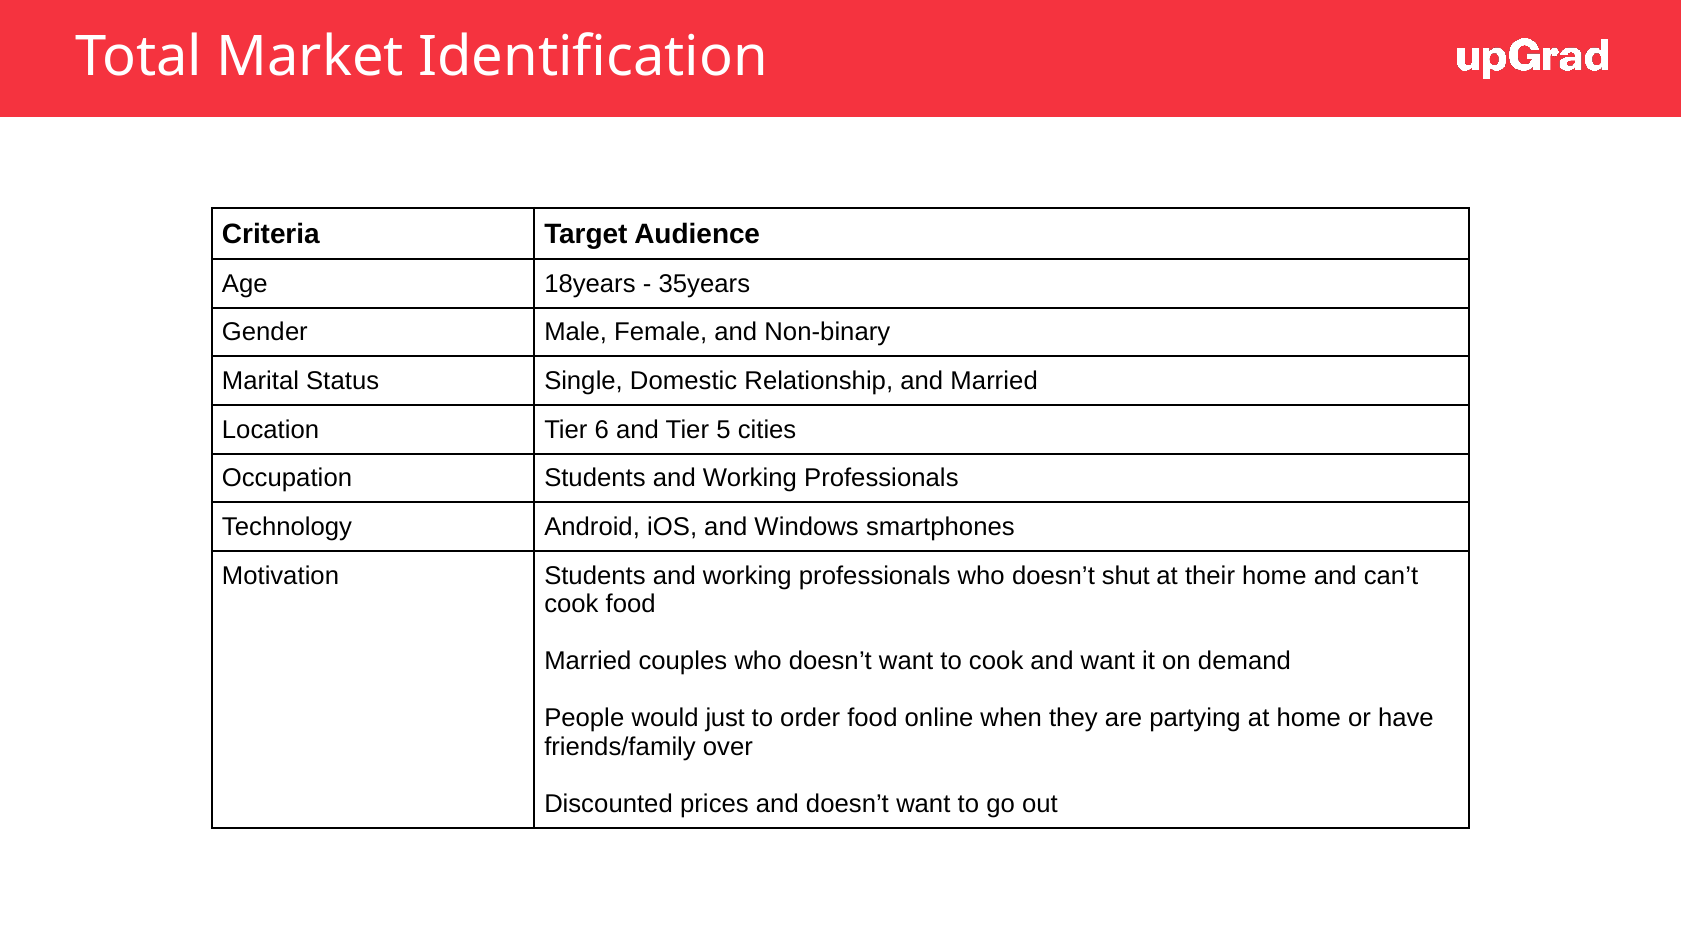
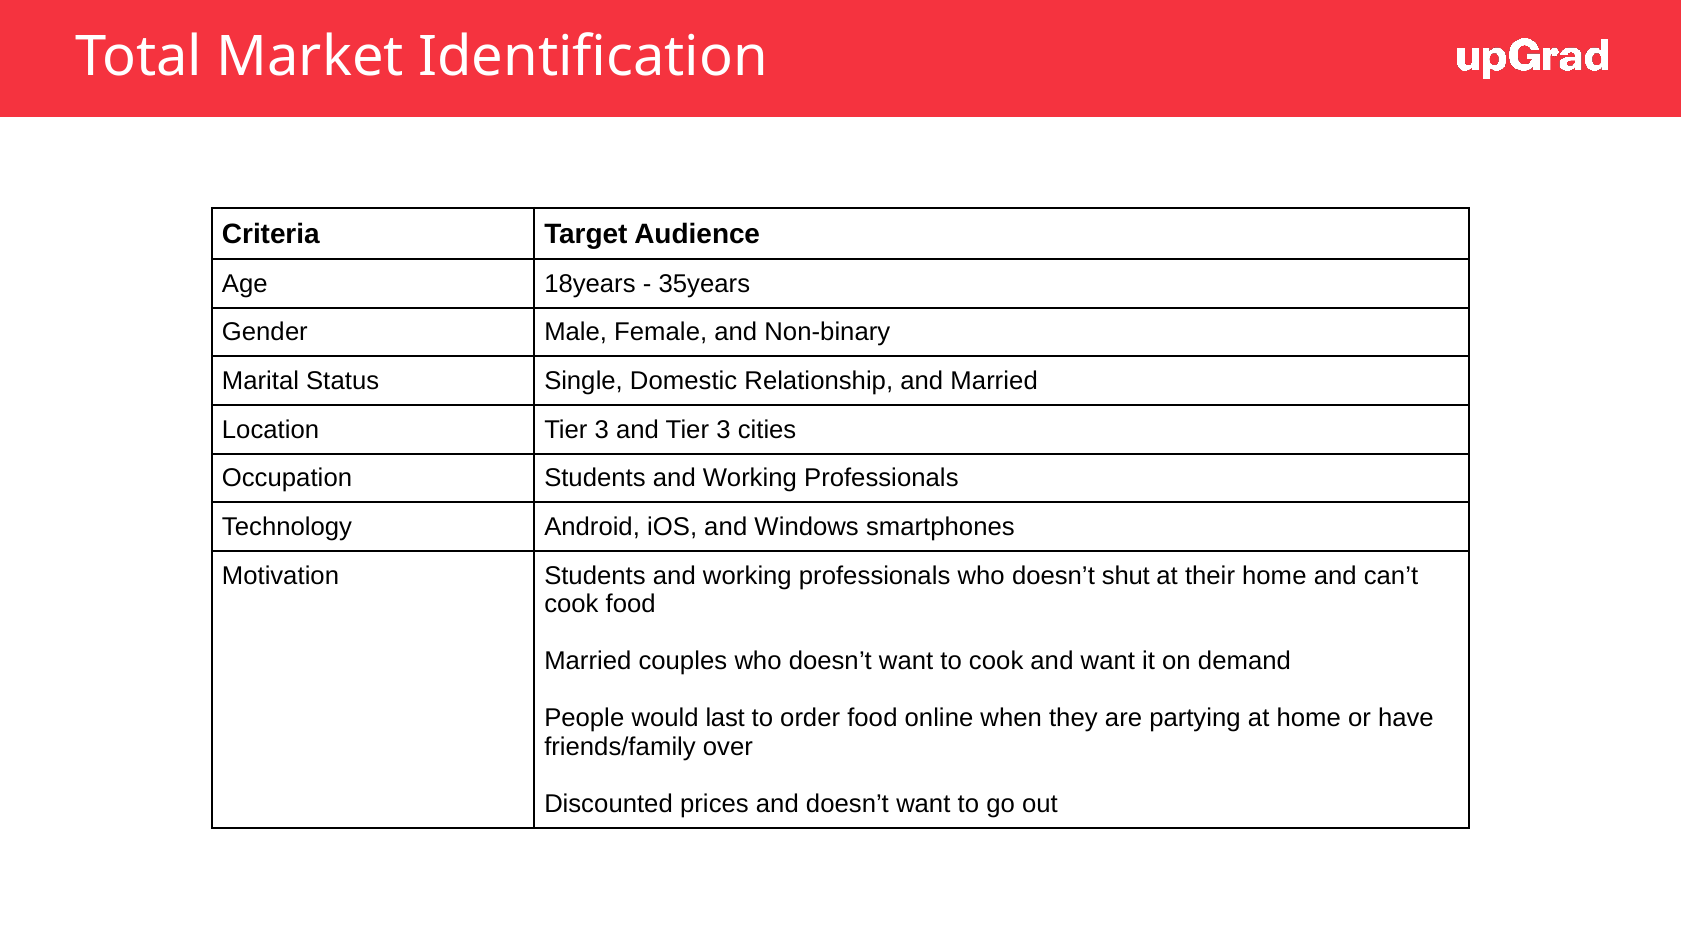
Location Tier 6: 6 -> 3
and Tier 5: 5 -> 3
just: just -> last
